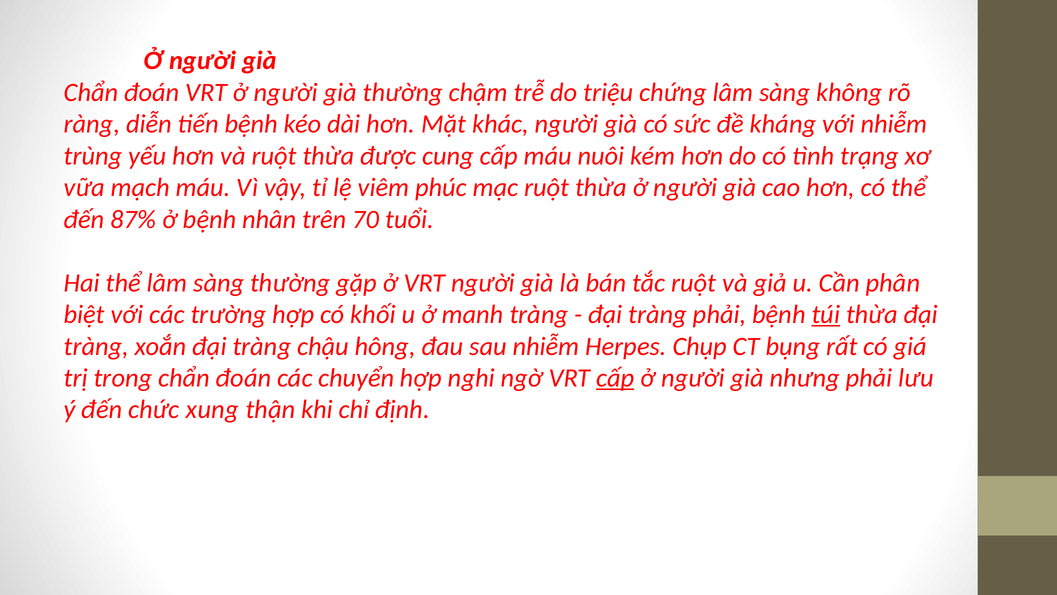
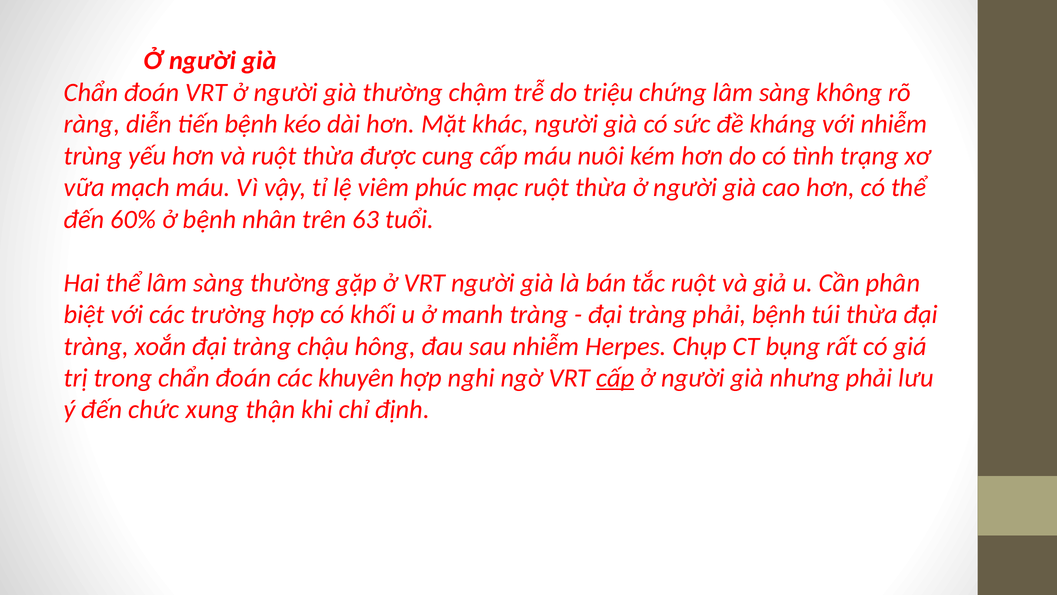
87%: 87% -> 60%
70: 70 -> 63
túi underline: present -> none
chuyển: chuyển -> khuyên
